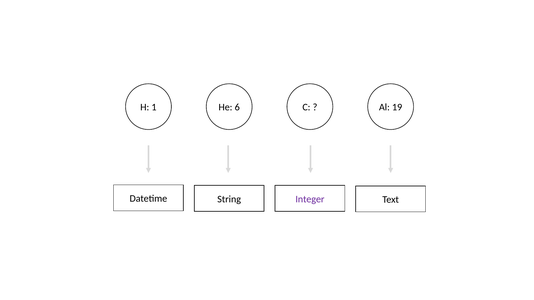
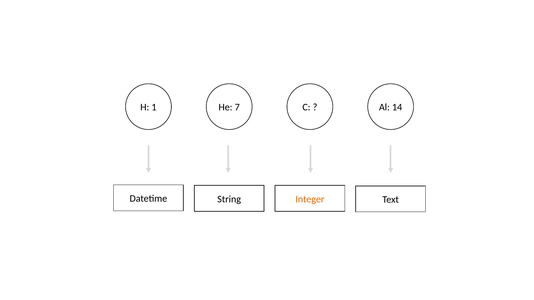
6: 6 -> 7
19: 19 -> 14
Integer colour: purple -> orange
